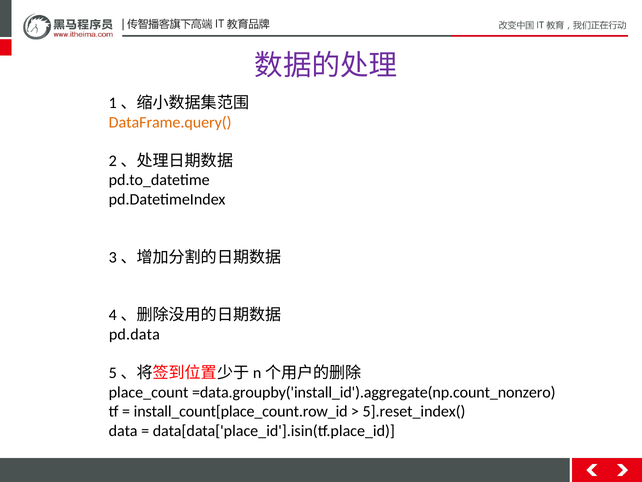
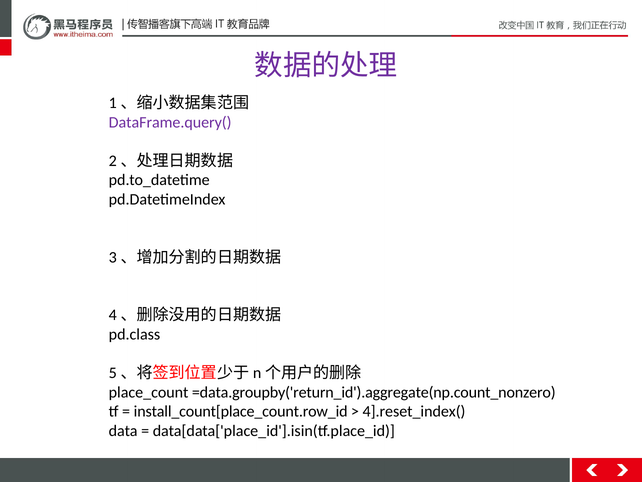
DataFrame.query( colour: orange -> purple
pd.data: pd.data -> pd.class
=data.groupby('install_id').aggregate(np.count_nonzero: =data.groupby('install_id').aggregate(np.count_nonzero -> =data.groupby('return_id').aggregate(np.count_nonzero
5].reset_index(: 5].reset_index( -> 4].reset_index(
